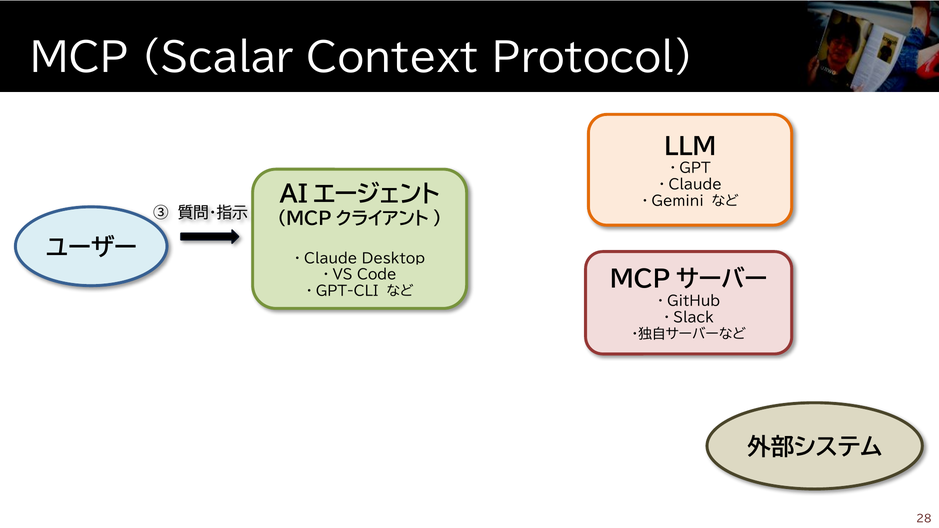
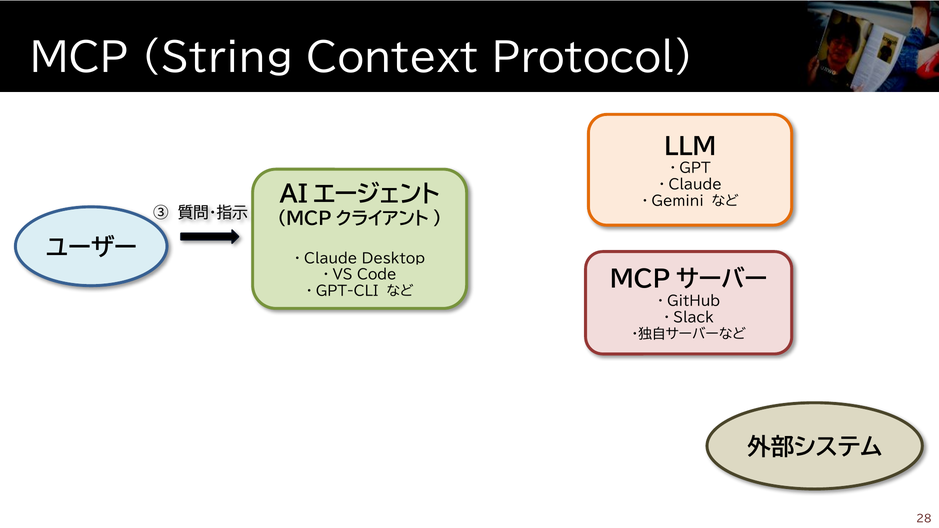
Scalar: Scalar -> String
